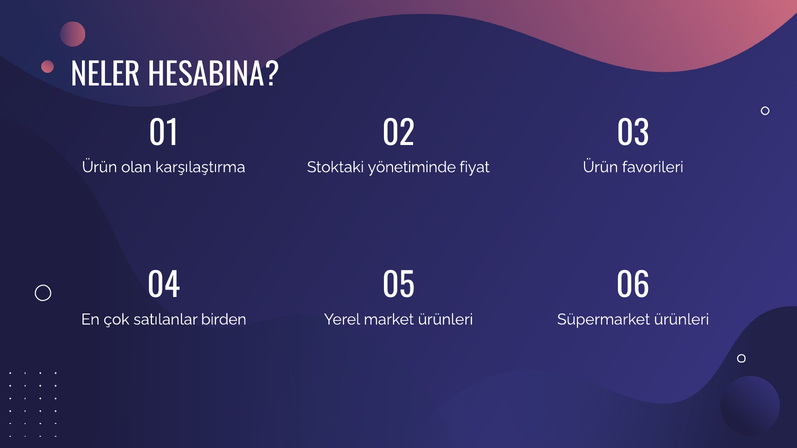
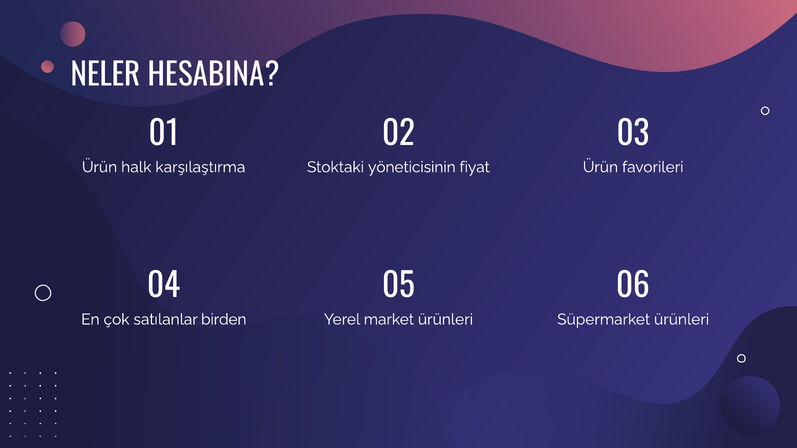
olan: olan -> halk
yönetiminde: yönetiminde -> yöneticisinin
